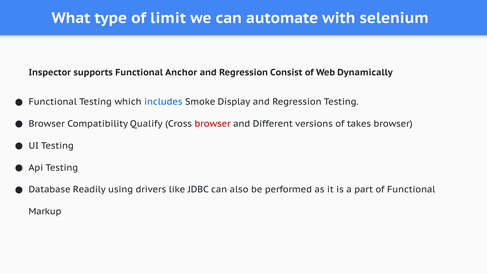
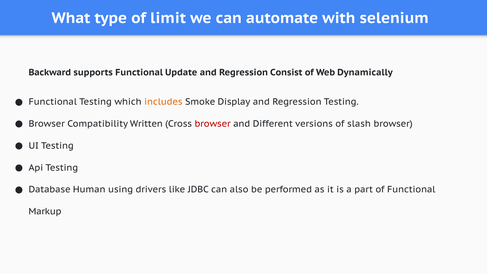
Inspector: Inspector -> Backward
Anchor: Anchor -> Update
includes colour: blue -> orange
Qualify: Qualify -> Written
takes: takes -> slash
Readily: Readily -> Human
